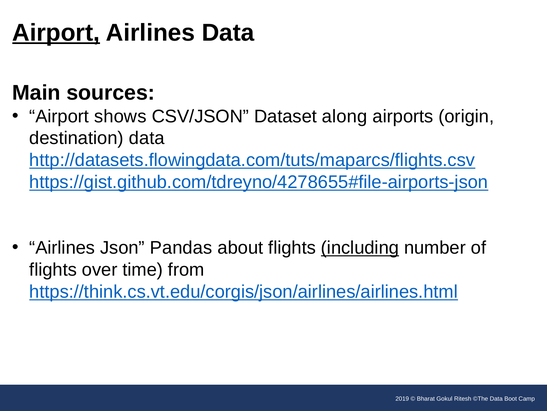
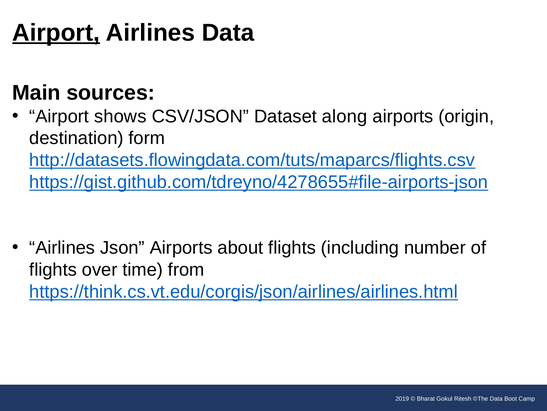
destination data: data -> form
Json Pandas: Pandas -> Airports
including underline: present -> none
